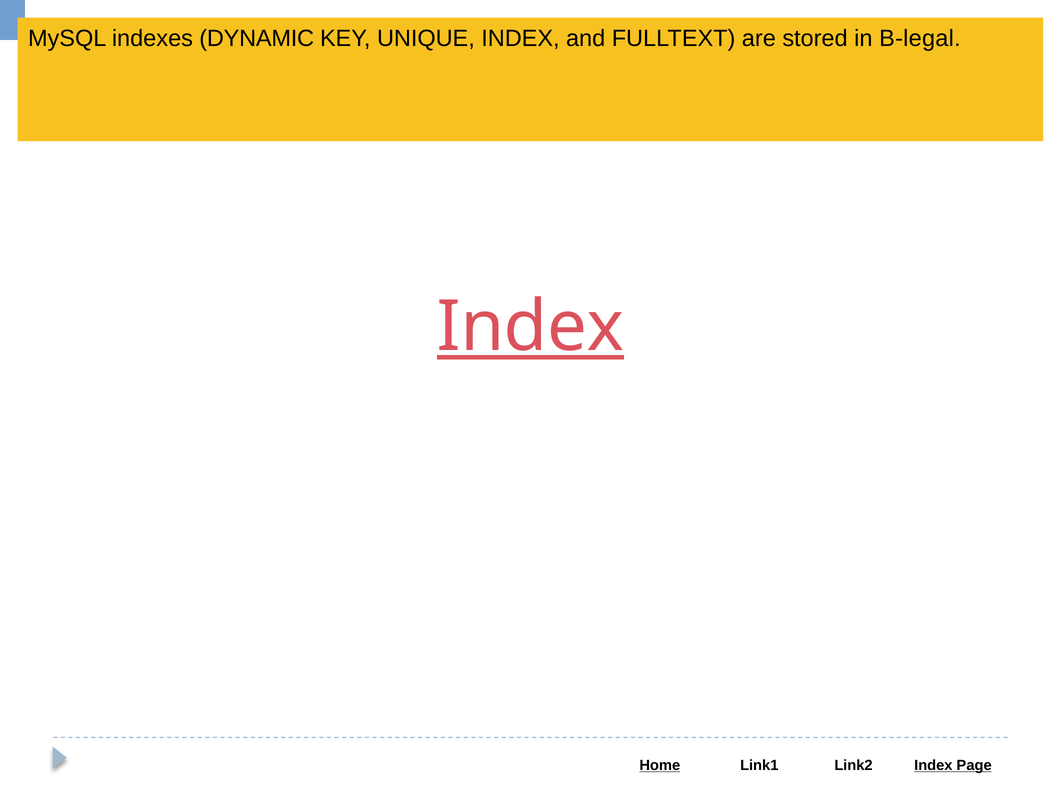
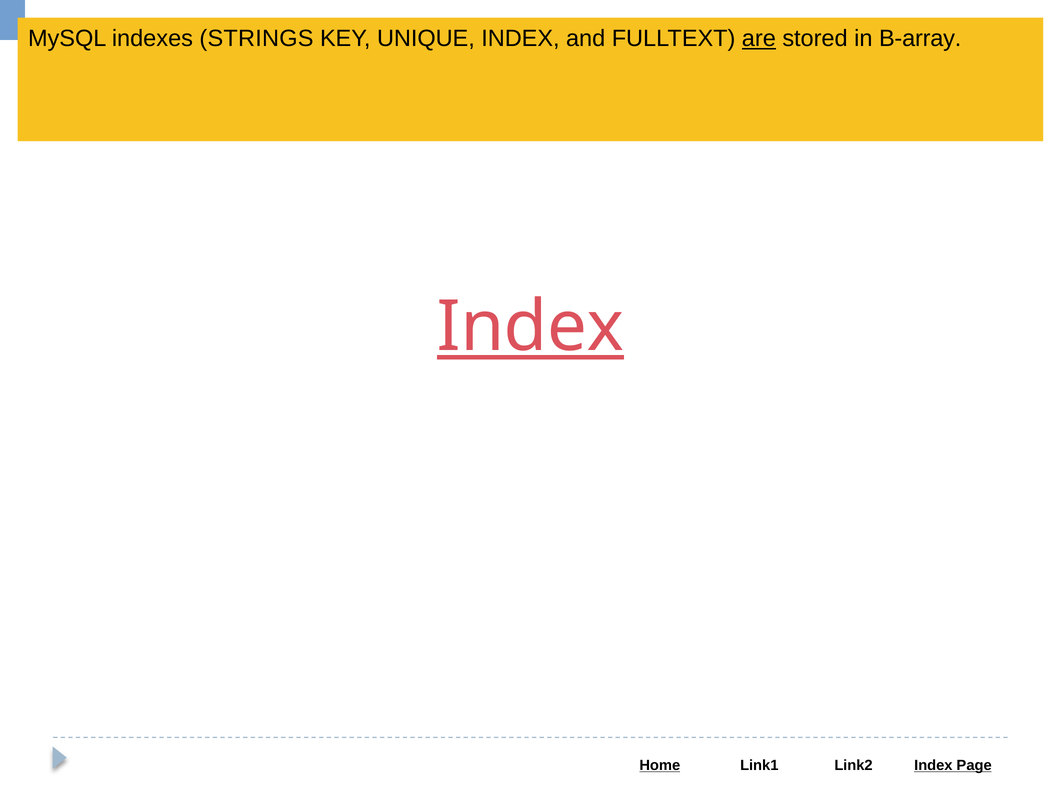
DYNAMIC: DYNAMIC -> STRINGS
are at (759, 39) underline: none -> present
B-legal: B-legal -> B-array
